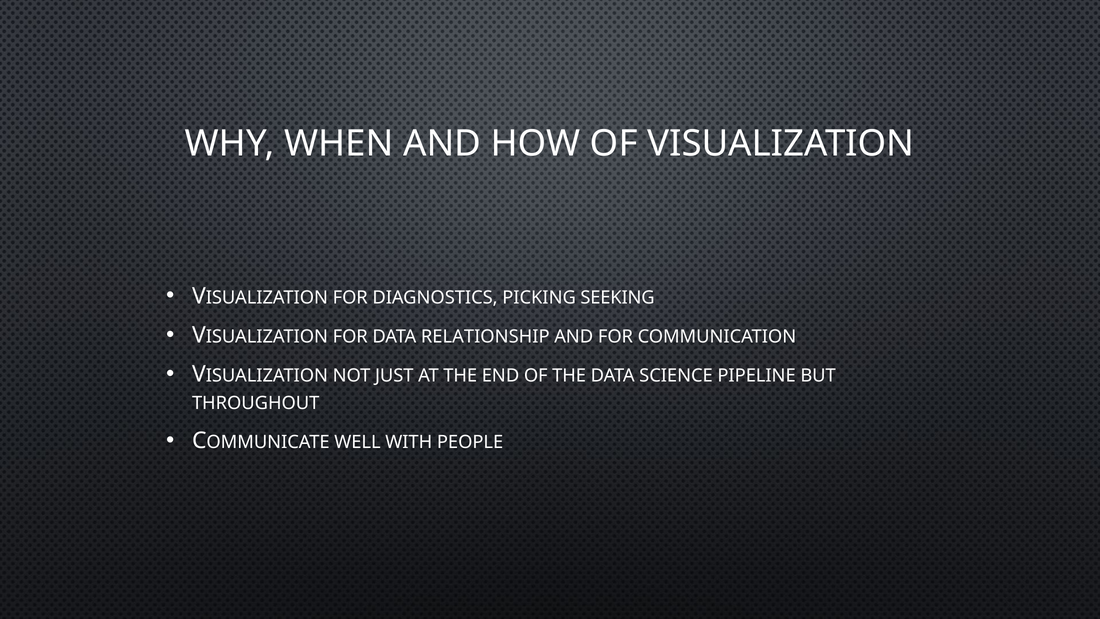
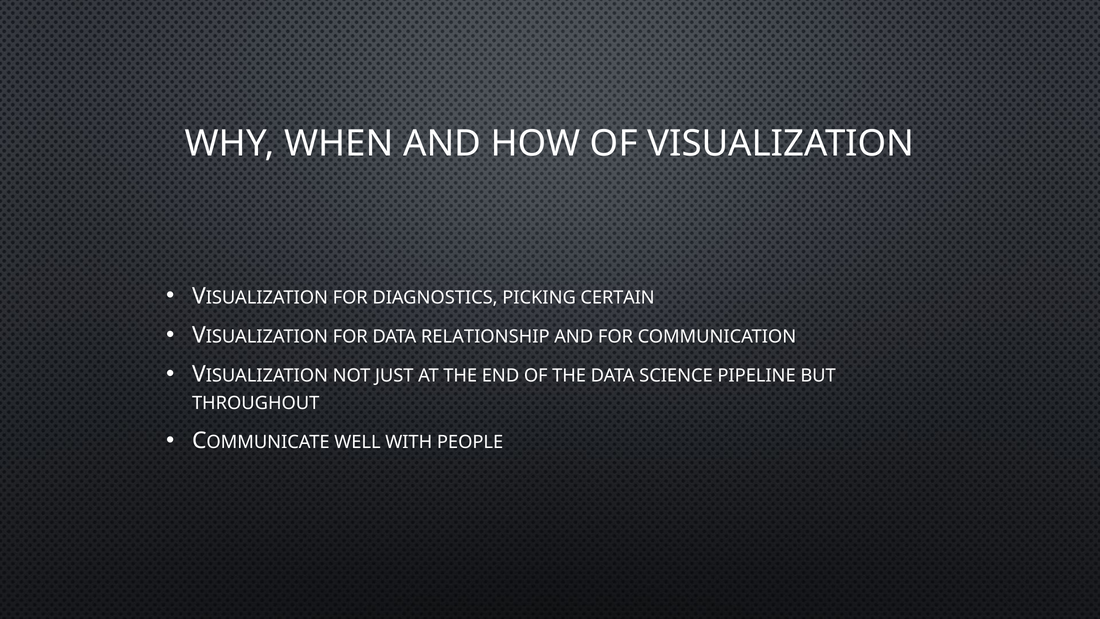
SEEKING: SEEKING -> CERTAIN
